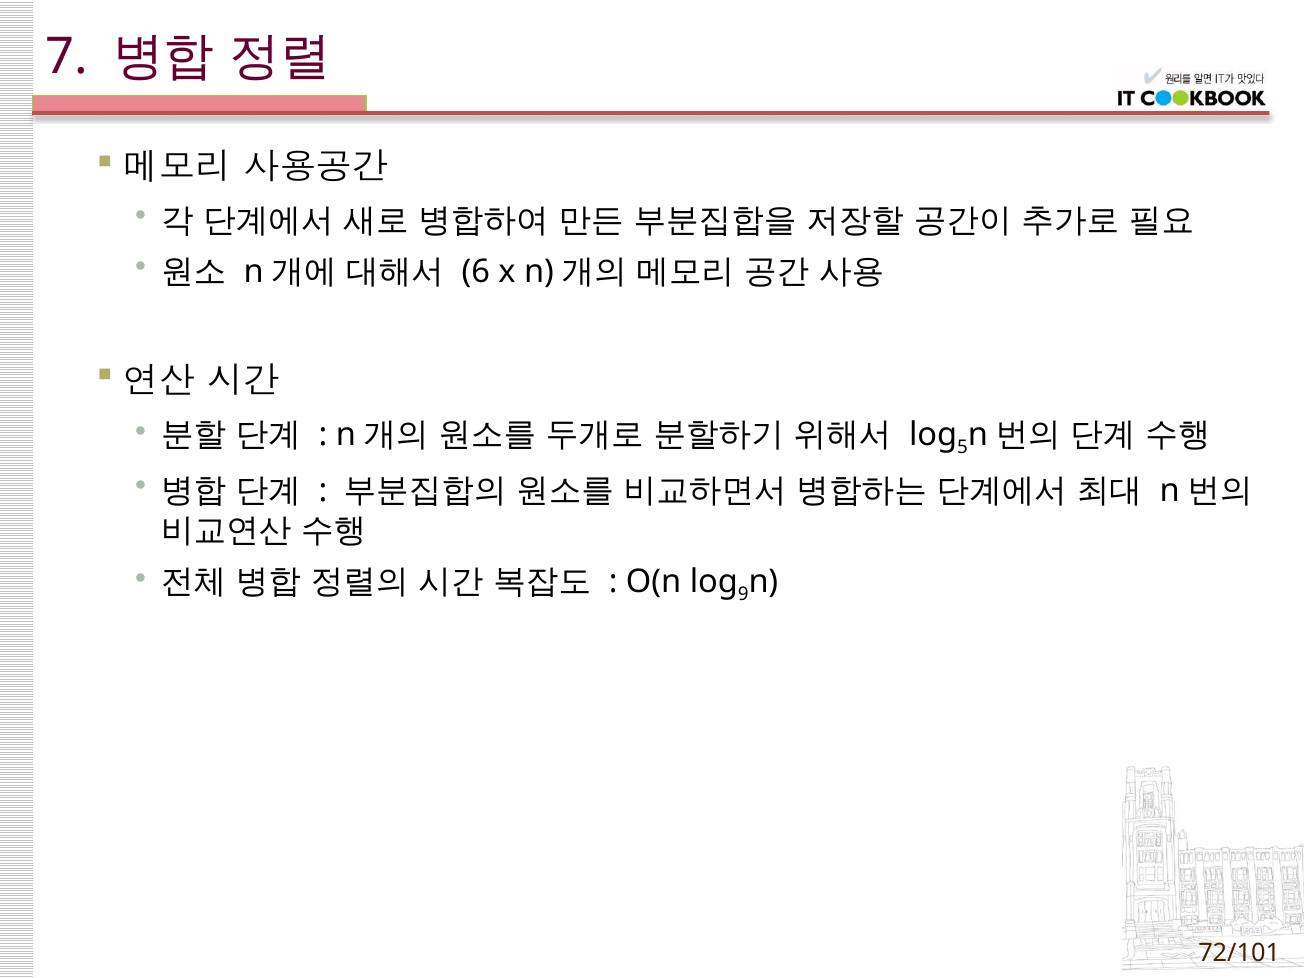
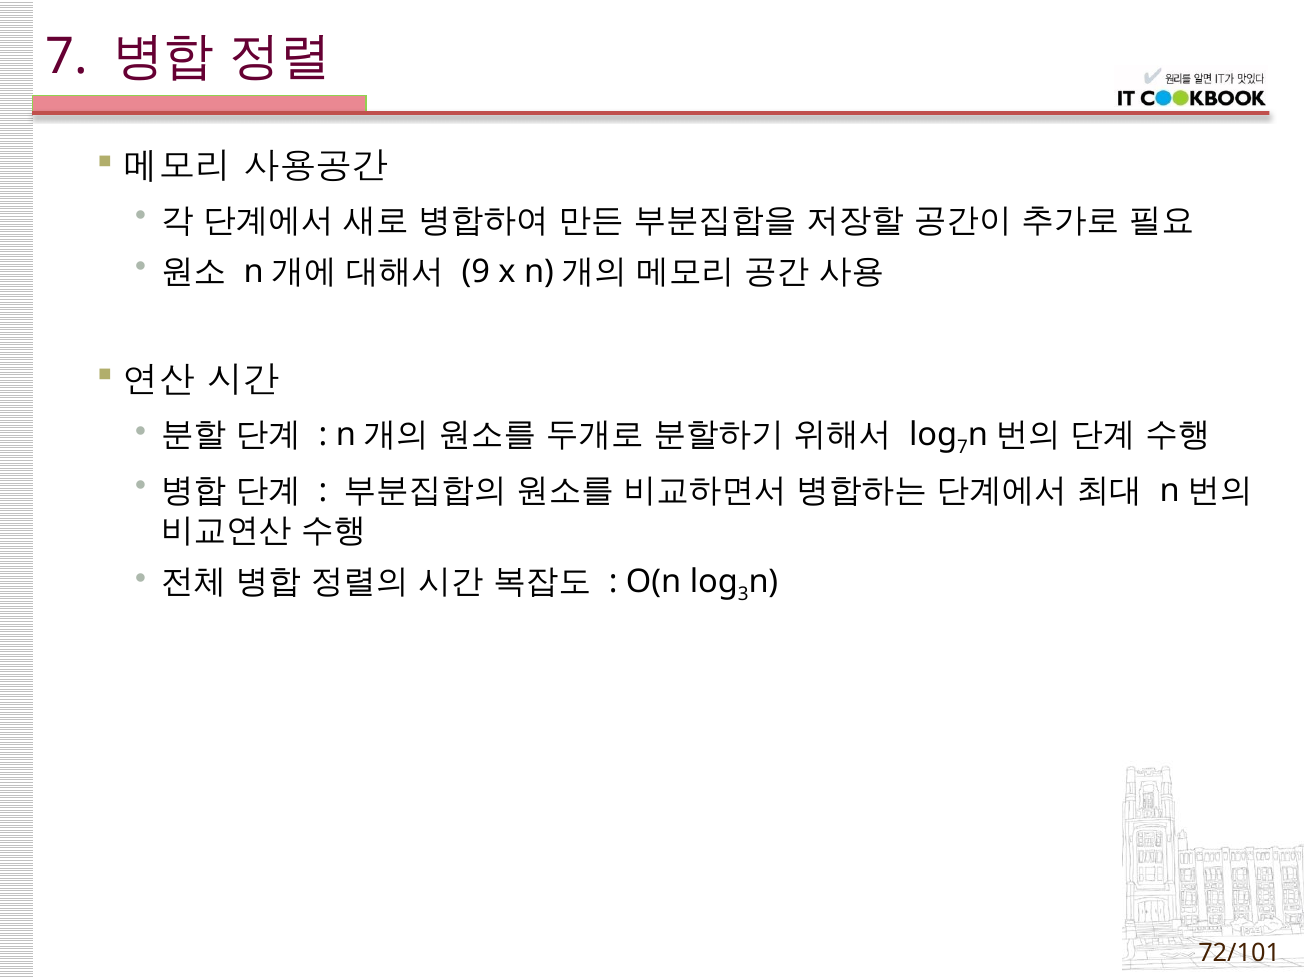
6: 6 -> 9
5 at (963, 447): 5 -> 7
9: 9 -> 3
